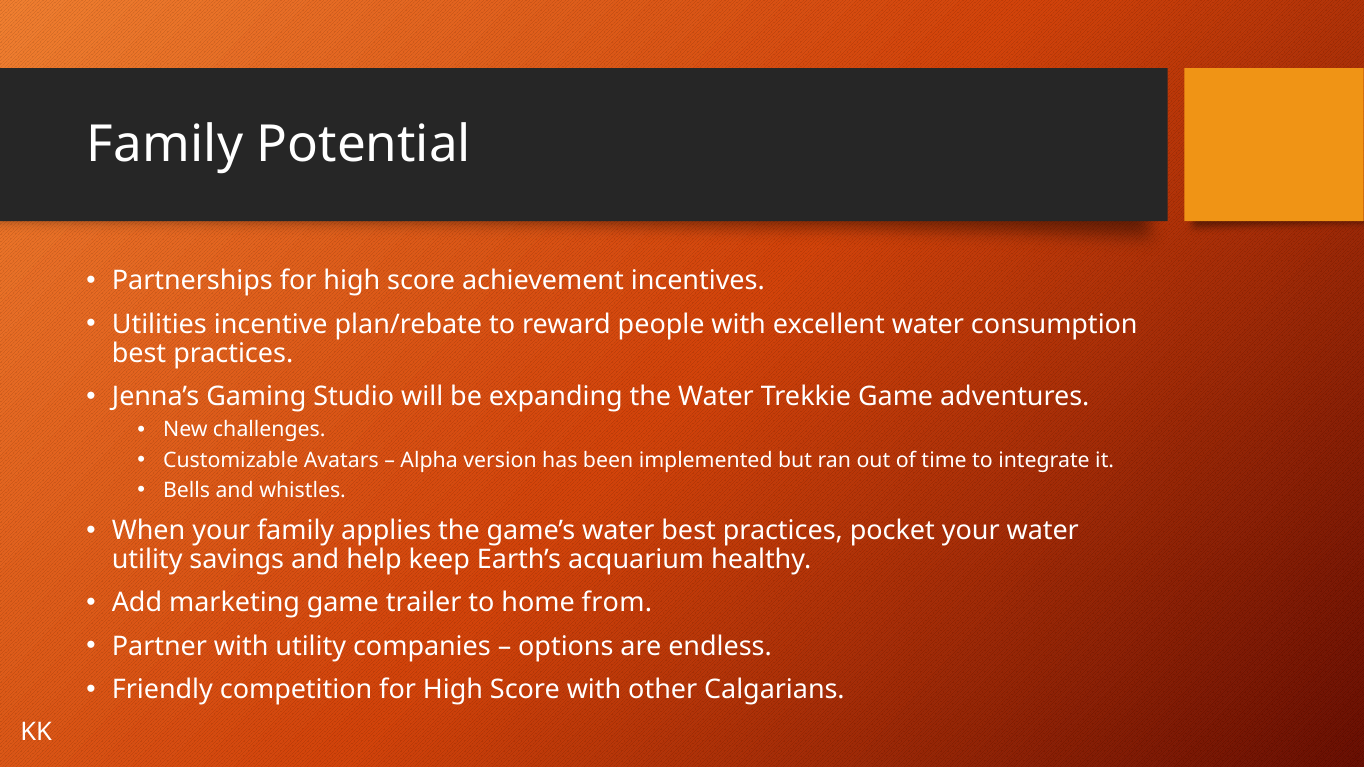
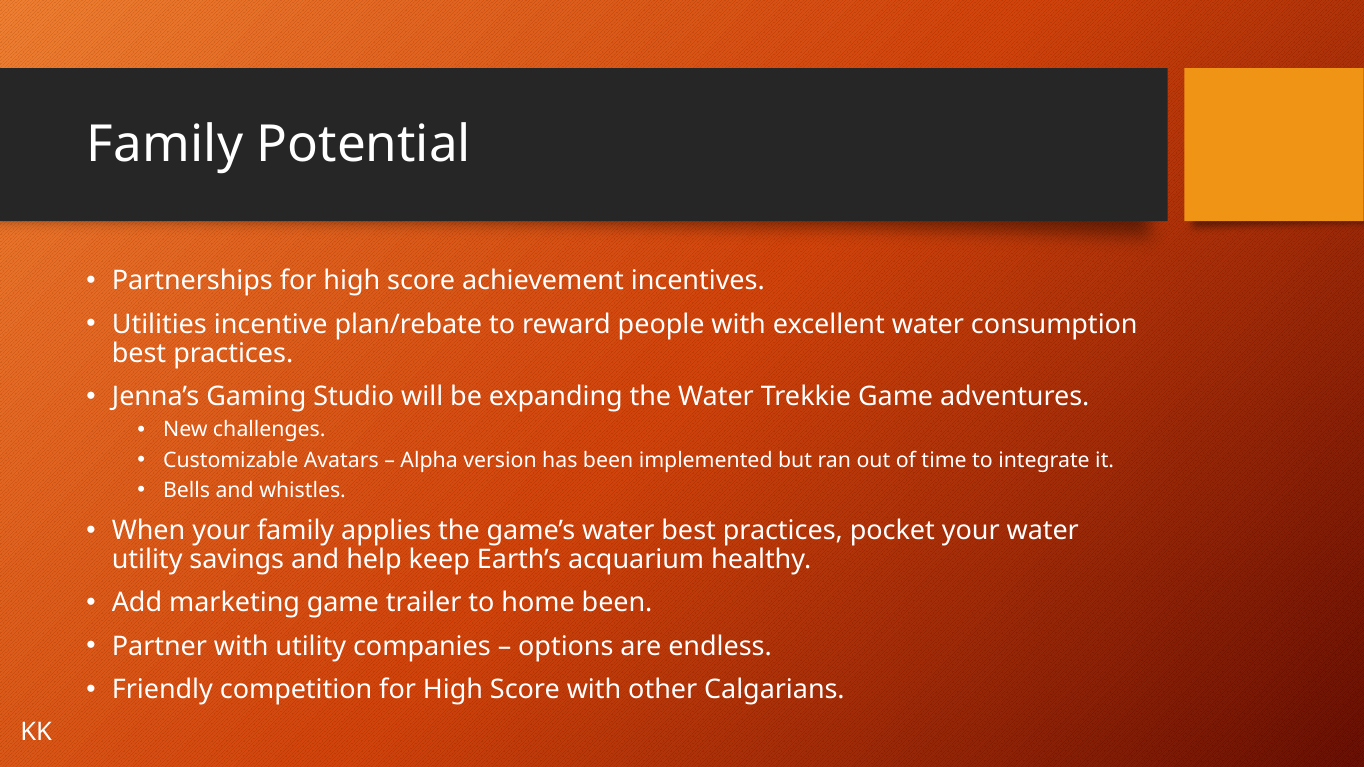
home from: from -> been
